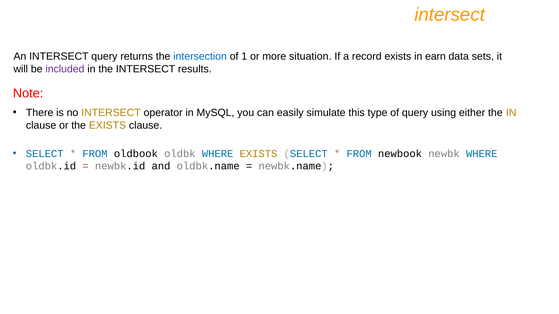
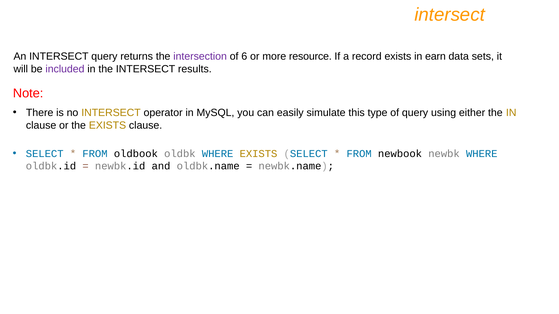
intersection colour: blue -> purple
1: 1 -> 6
situation: situation -> resource
